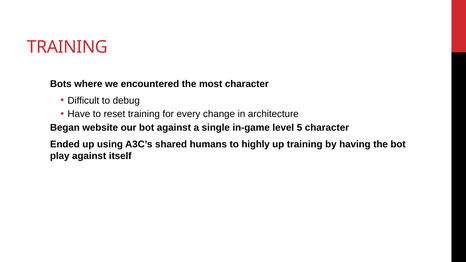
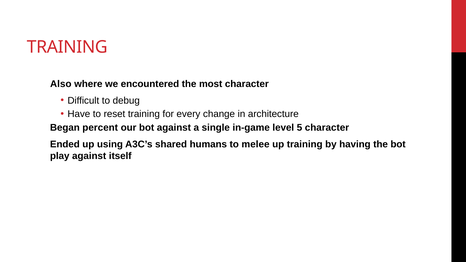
Bots: Bots -> Also
website: website -> percent
highly: highly -> melee
